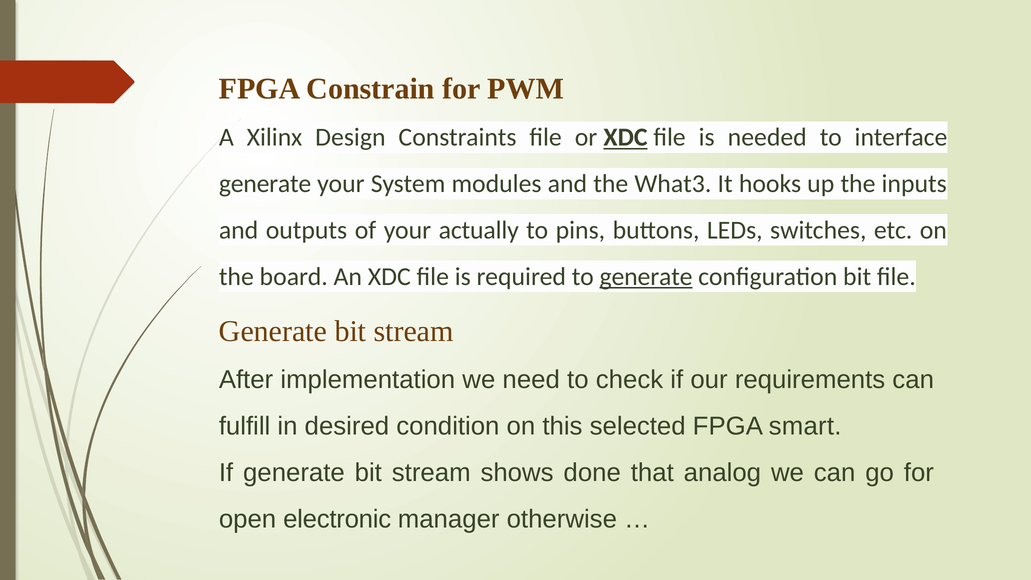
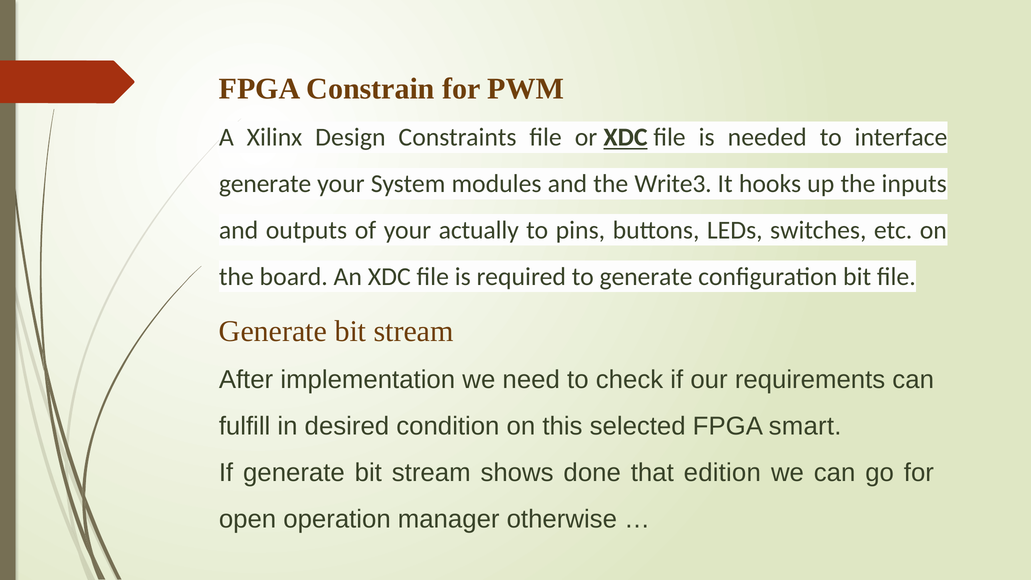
What3: What3 -> Write3
generate at (646, 277) underline: present -> none
analog: analog -> edition
electronic: electronic -> operation
